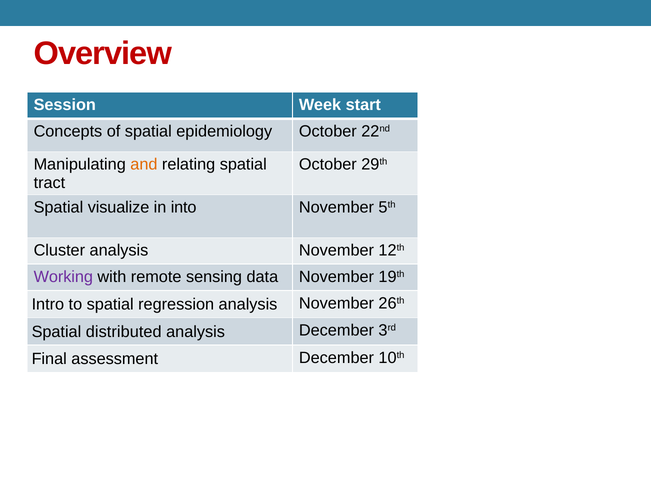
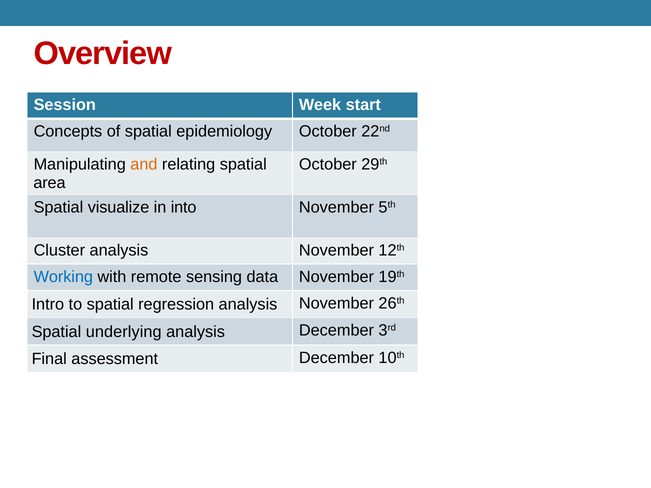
tract: tract -> area
Working colour: purple -> blue
distributed: distributed -> underlying
